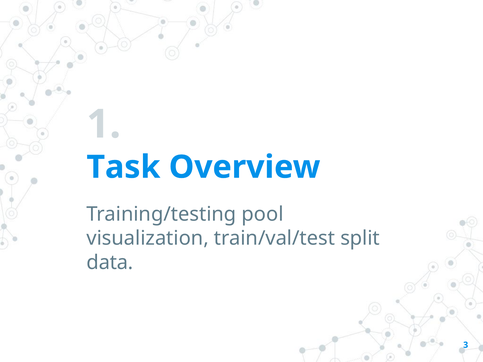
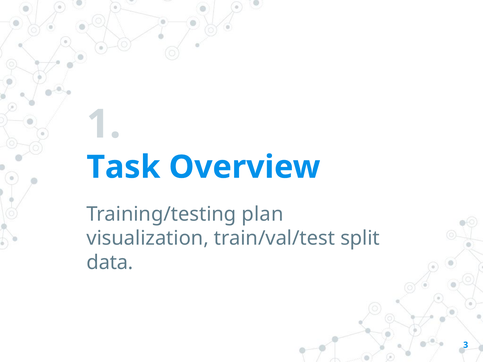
pool: pool -> plan
